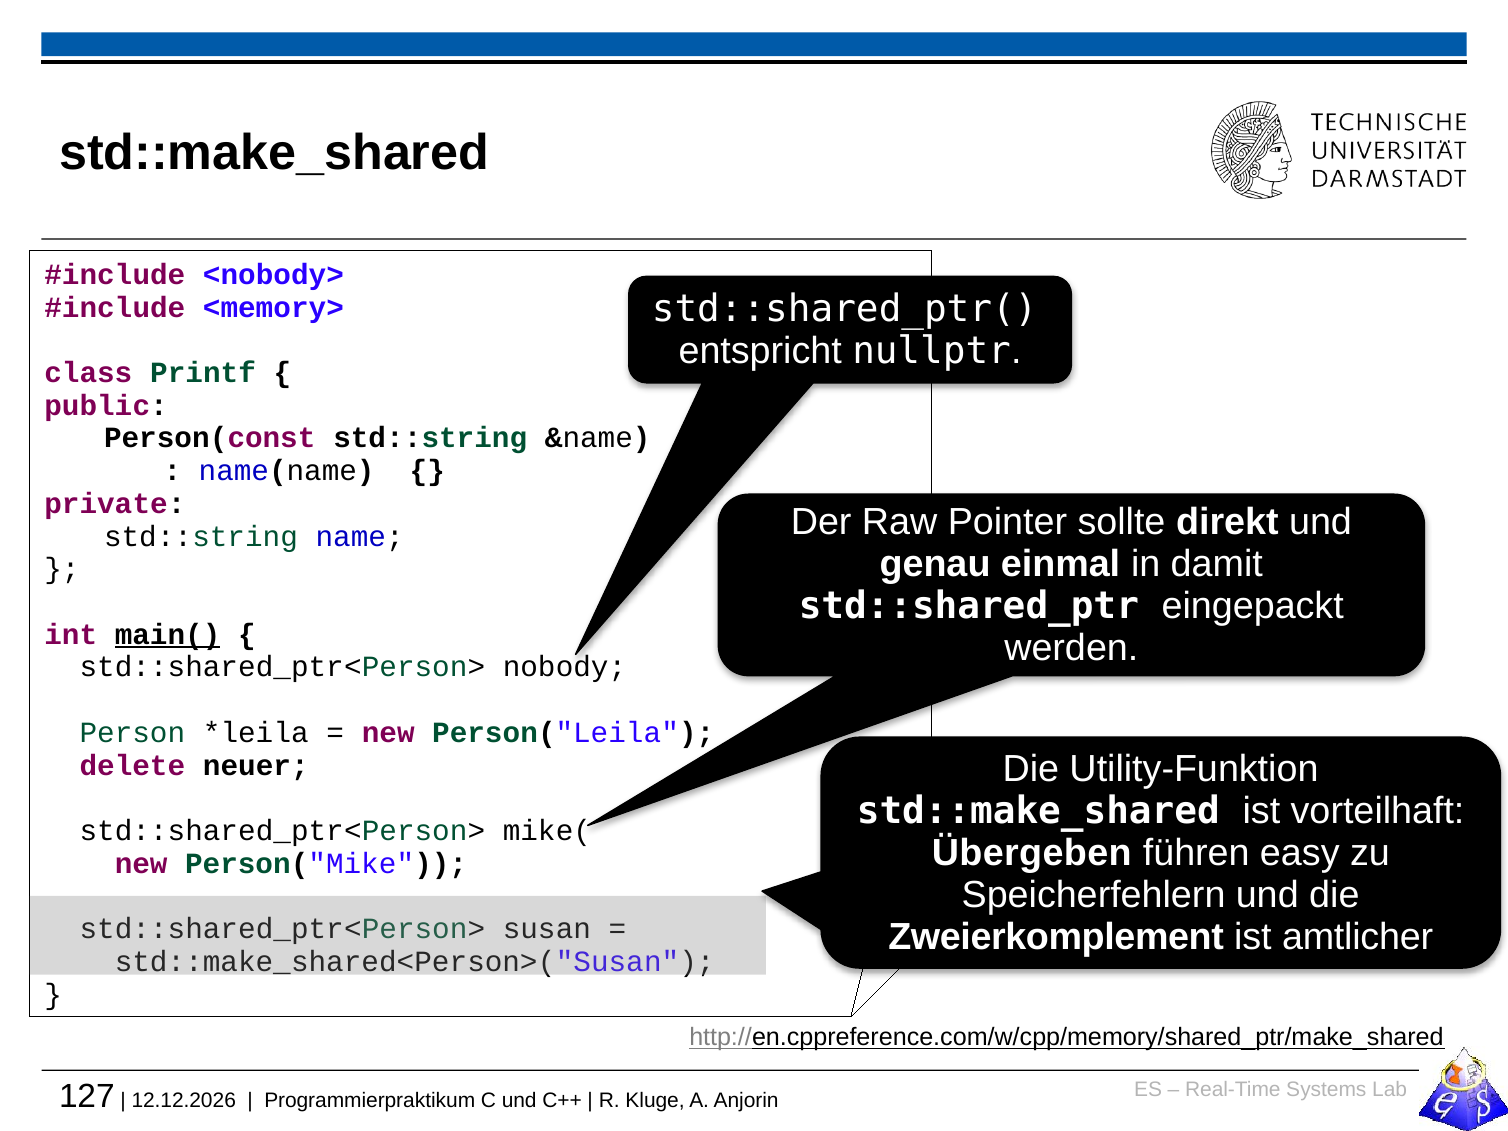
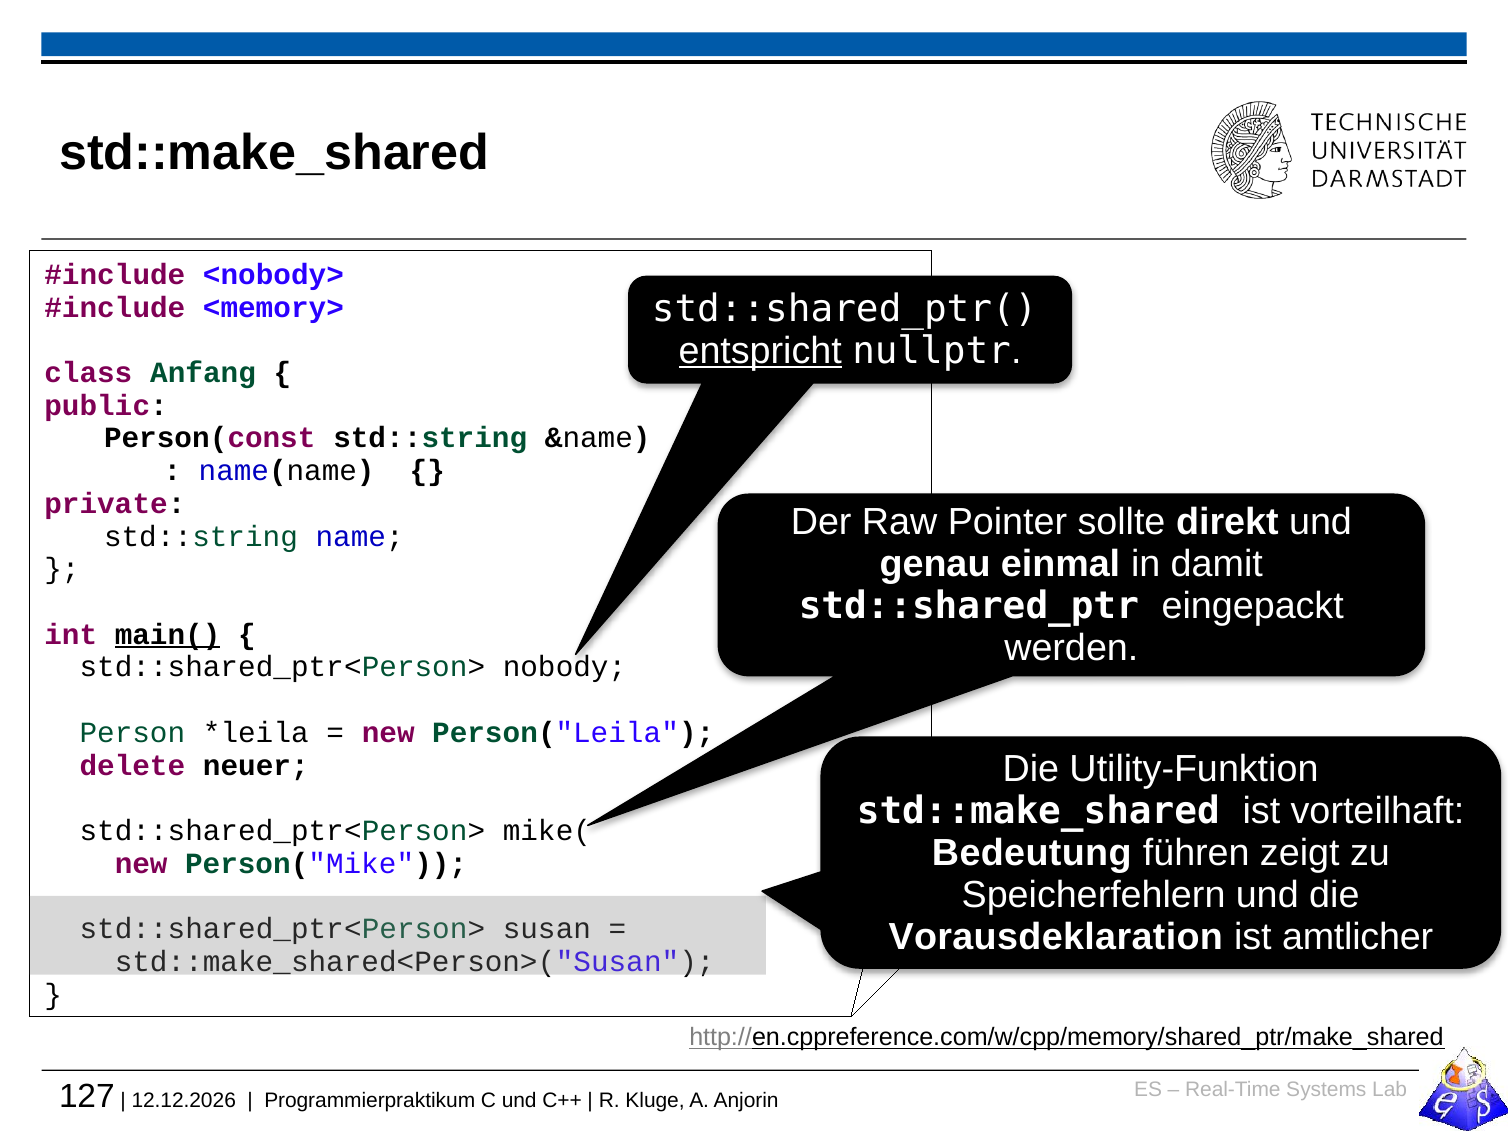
entspricht underline: none -> present
Printf: Printf -> Anfang
Übergeben: Übergeben -> Bedeutung
easy: easy -> zeigt
Zweierkomplement: Zweierkomplement -> Vorausdeklaration
